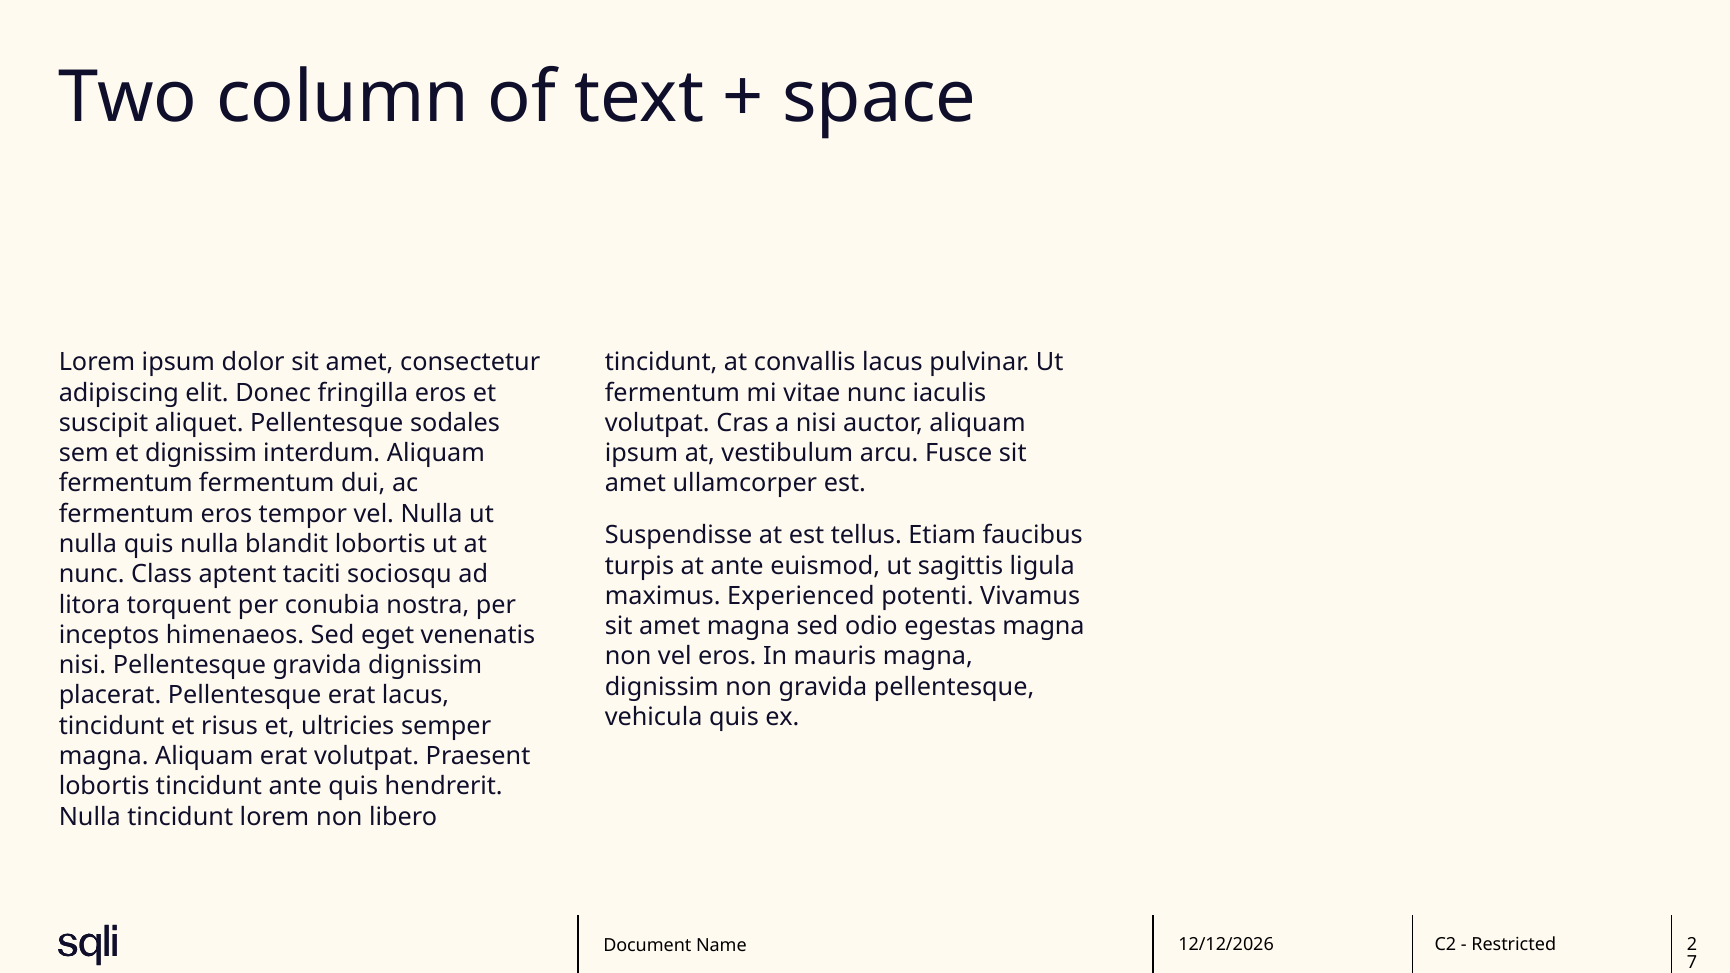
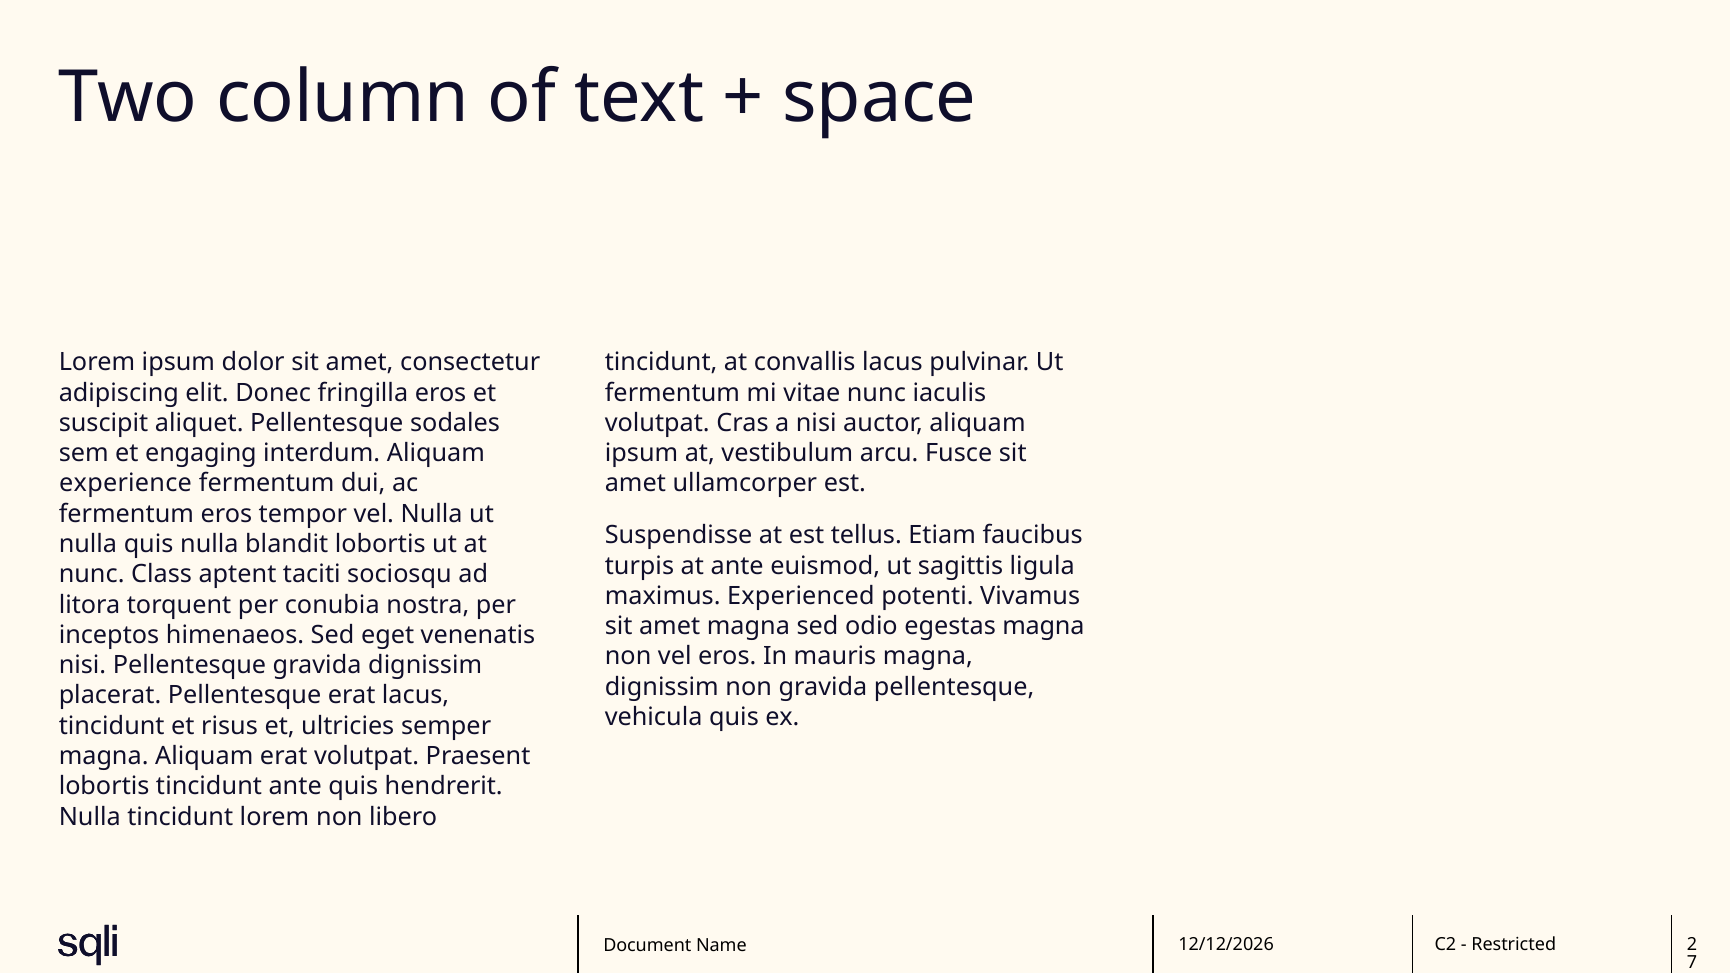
et dignissim: dignissim -> engaging
fermentum at (126, 484): fermentum -> experience
